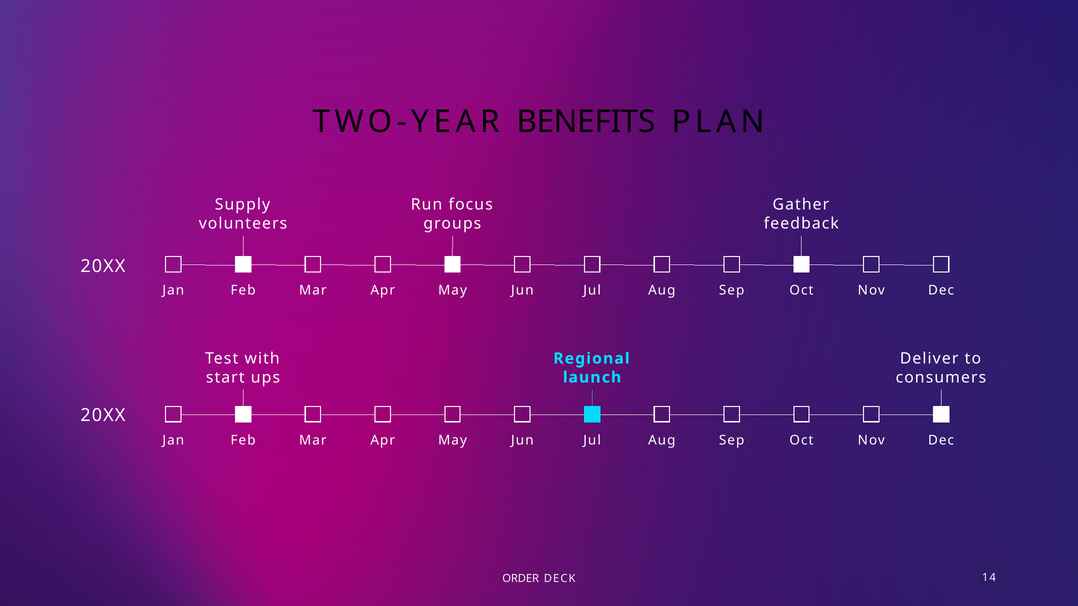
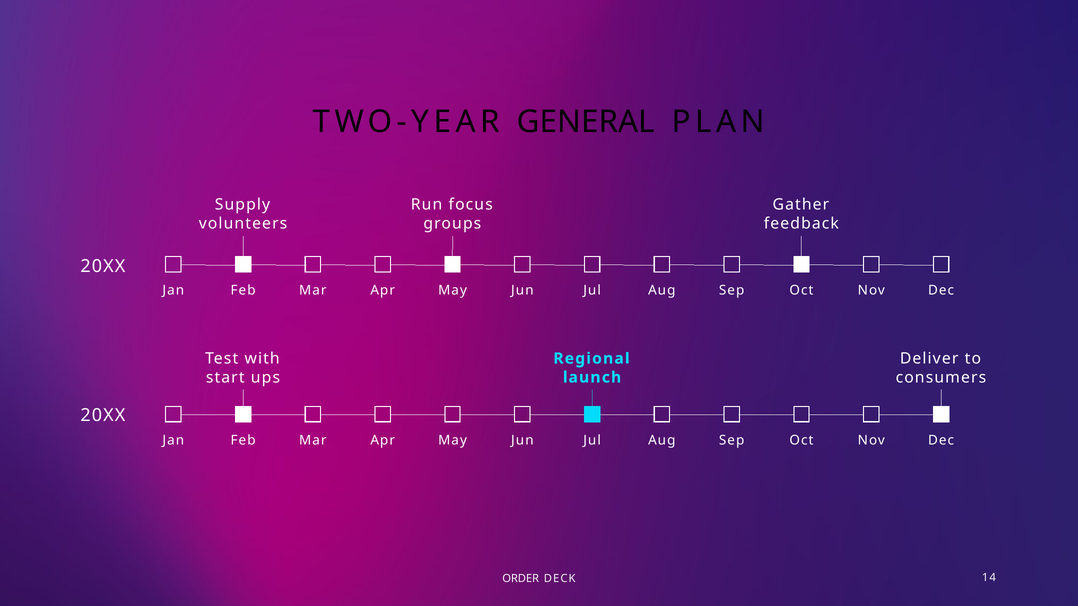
BENEFITS: BENEFITS -> GENERAL
